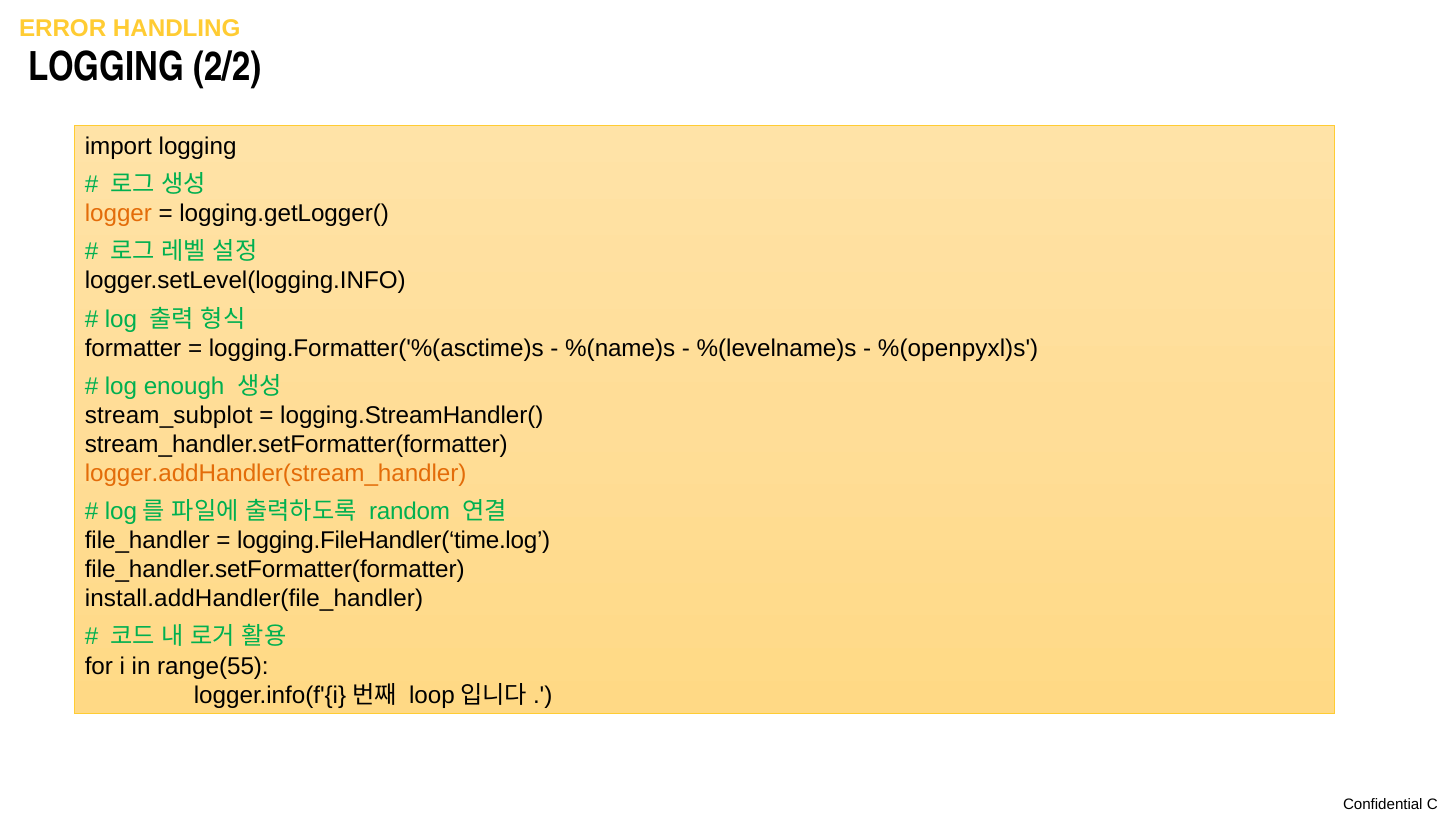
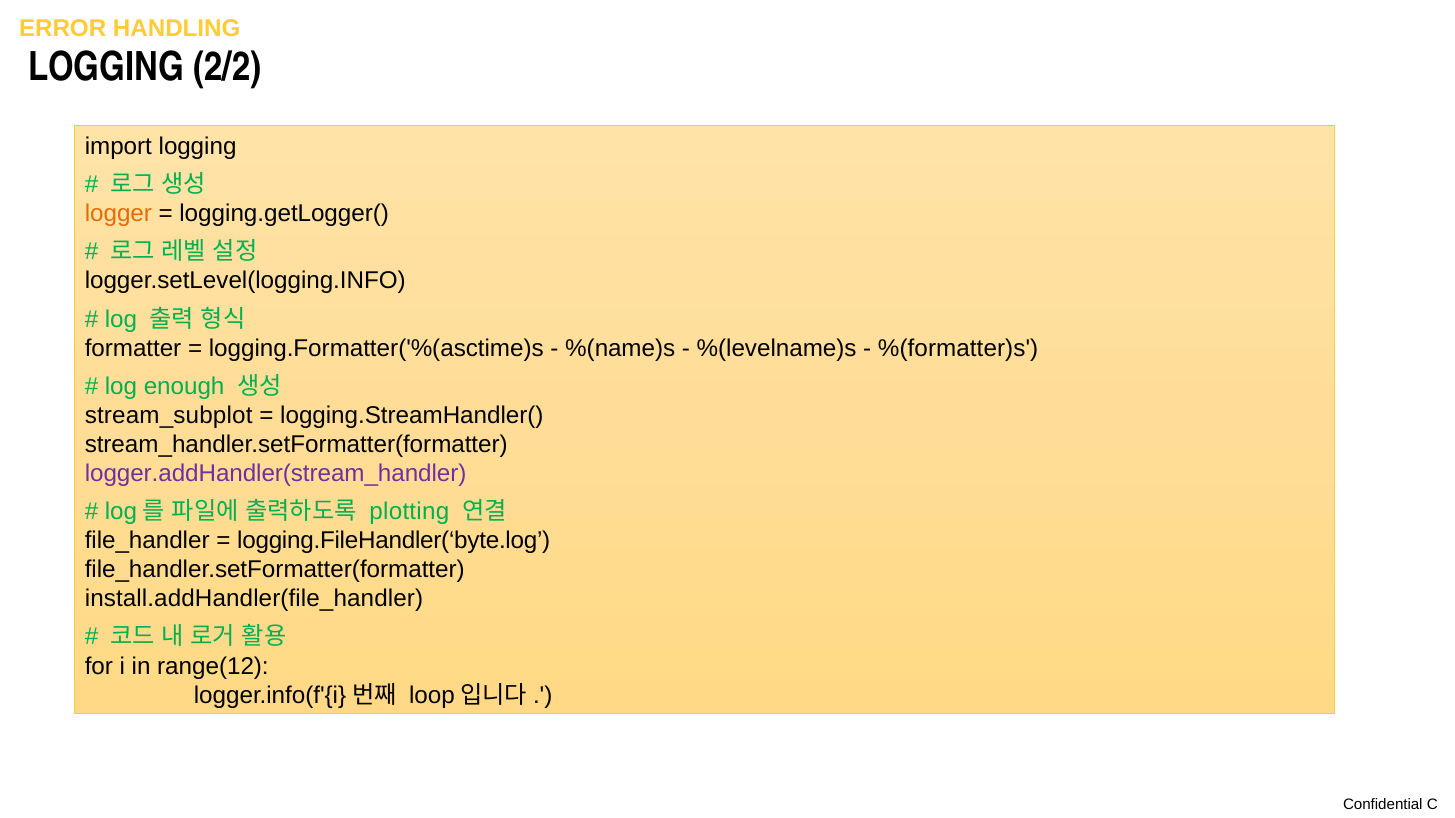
%(openpyxl)s: %(openpyxl)s -> %(formatter)s
logger.addHandler(stream_handler colour: orange -> purple
random: random -> plotting
logging.FileHandler(‘time.log: logging.FileHandler(‘time.log -> logging.FileHandler(‘byte.log
range(55: range(55 -> range(12
